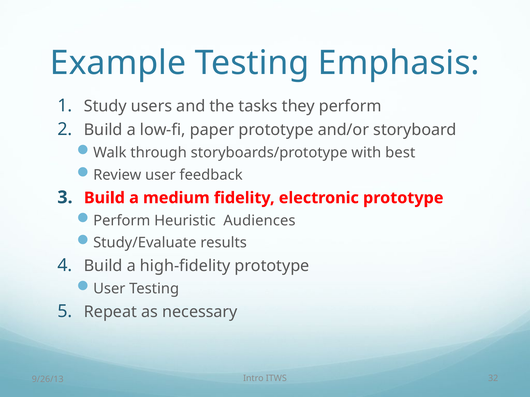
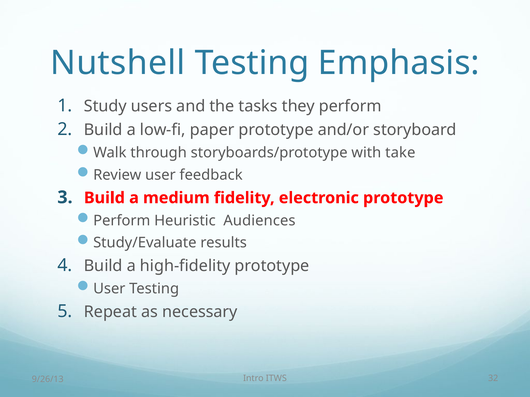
Example: Example -> Nutshell
best: best -> take
